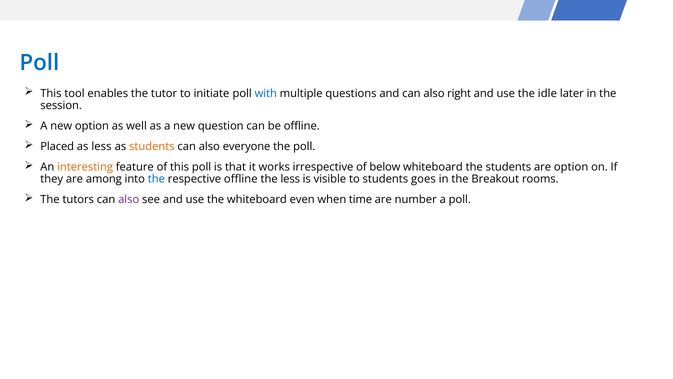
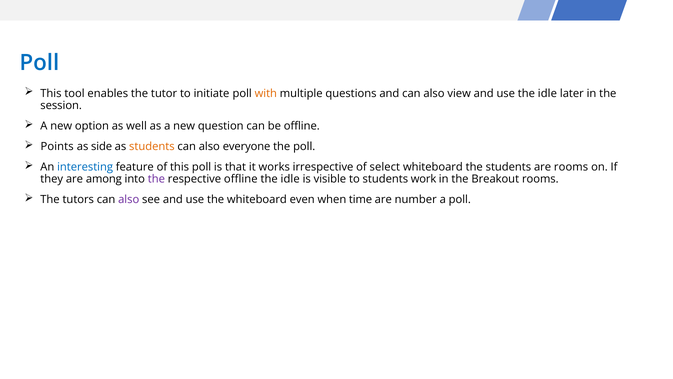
with colour: blue -> orange
right: right -> view
Placed: Placed -> Points
as less: less -> side
interesting colour: orange -> blue
below: below -> select
are option: option -> rooms
the at (156, 179) colour: blue -> purple
less at (290, 179): less -> idle
goes: goes -> work
